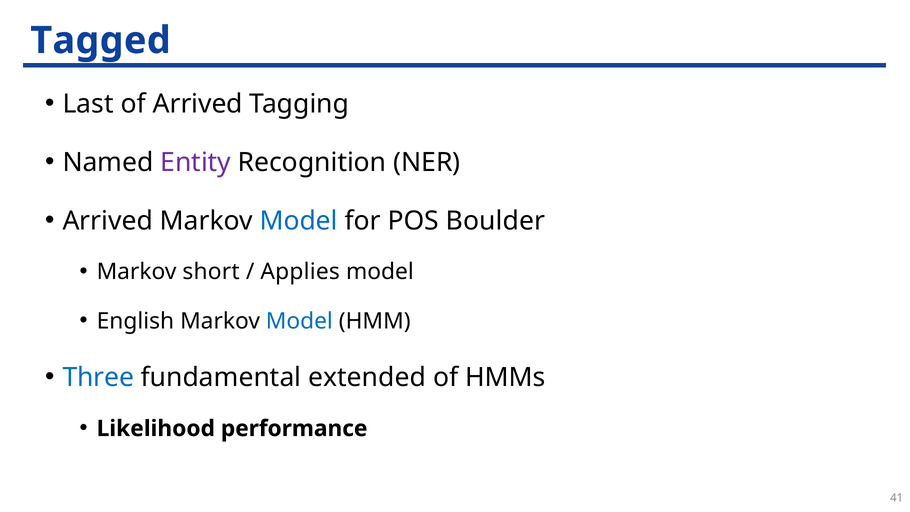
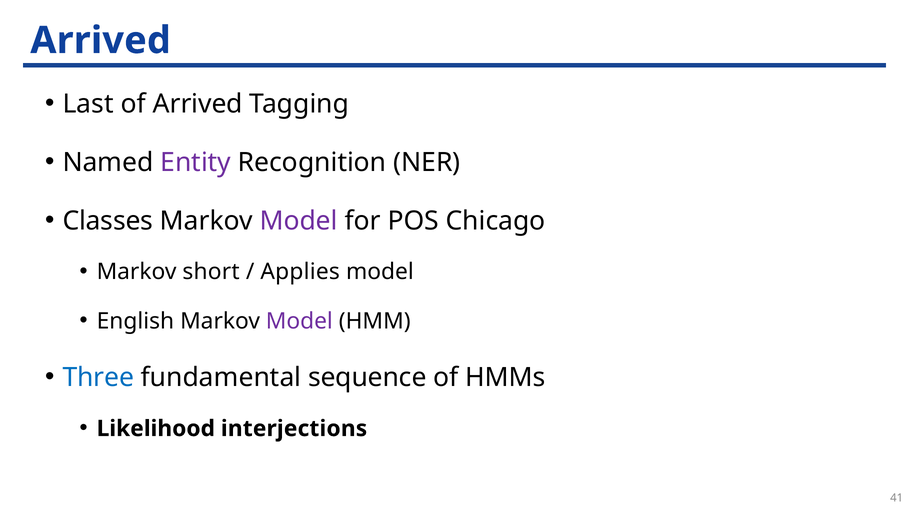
Tagged at (101, 41): Tagged -> Arrived
Arrived at (108, 221): Arrived -> Classes
Model at (299, 221) colour: blue -> purple
Boulder: Boulder -> Chicago
Model at (299, 321) colour: blue -> purple
extended: extended -> sequence
performance: performance -> interjections
